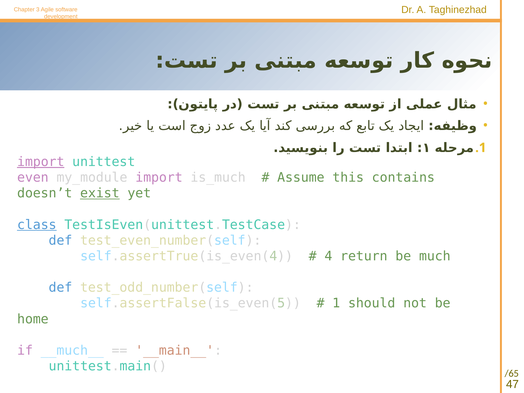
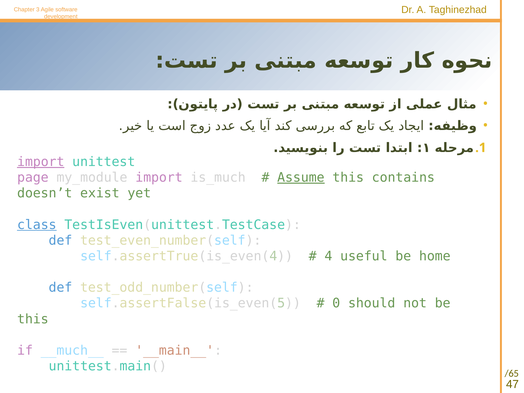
even: even -> page
Assume underline: none -> present
exist underline: present -> none
return: return -> useful
much: much -> home
1: 1 -> 0
home at (33, 319): home -> this
